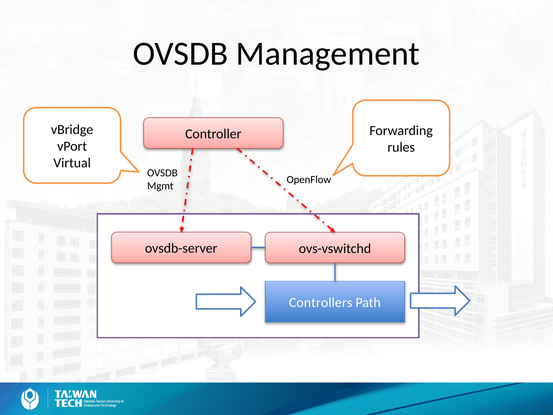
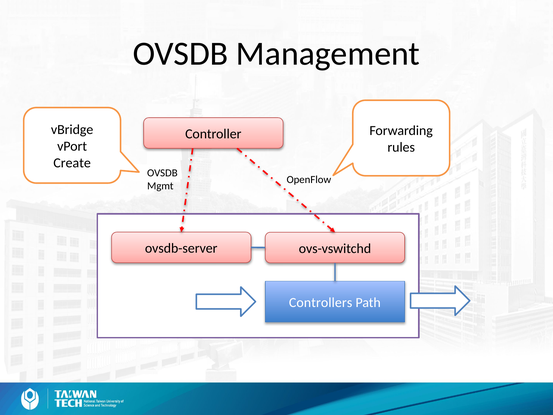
Virtual: Virtual -> Create
